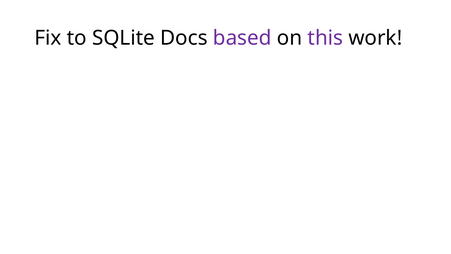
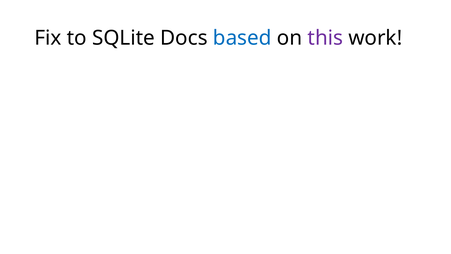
based colour: purple -> blue
